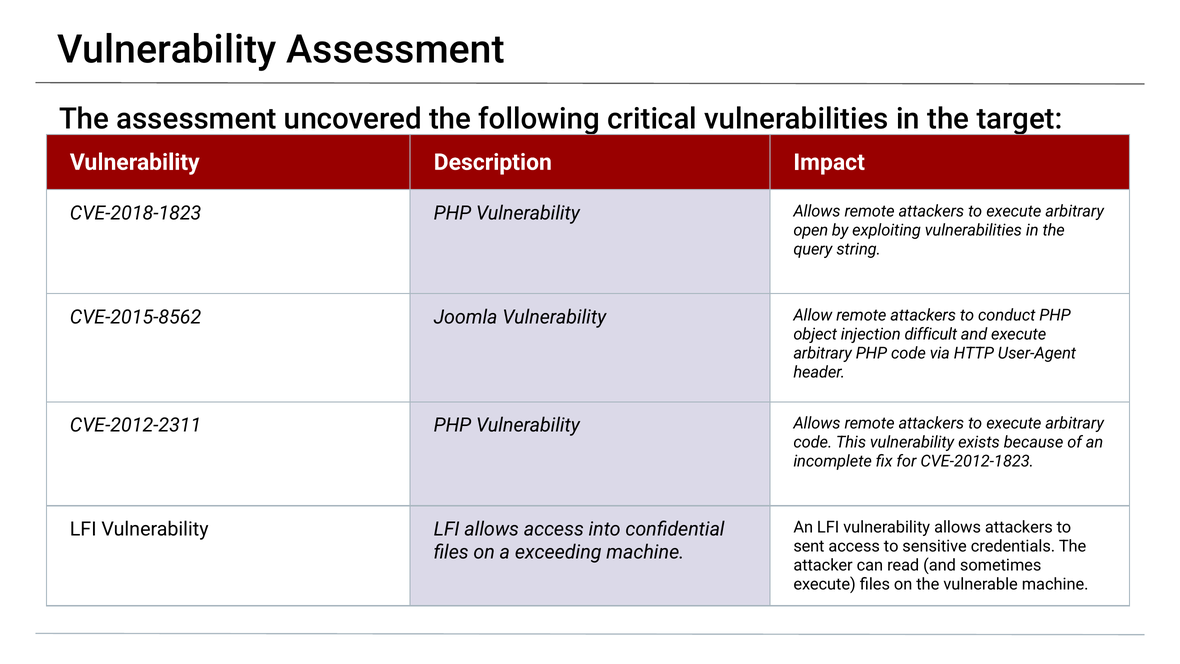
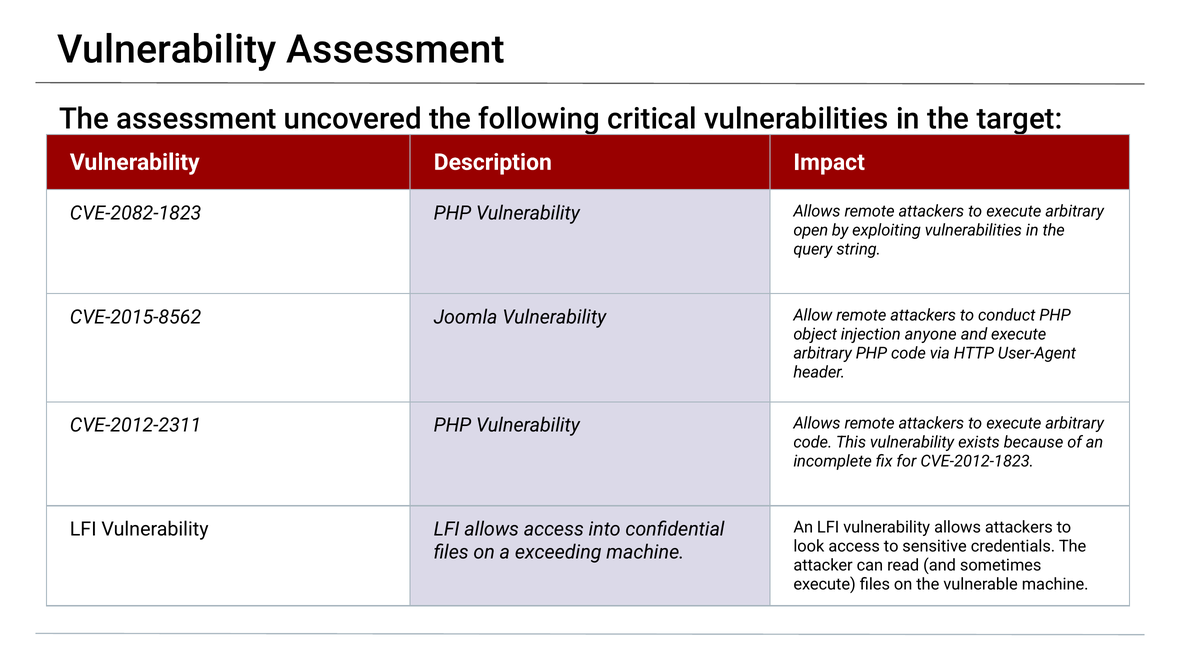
CVE-2018-1823: CVE-2018-1823 -> CVE-2082-1823
difficult: difficult -> anyone
sent: sent -> look
